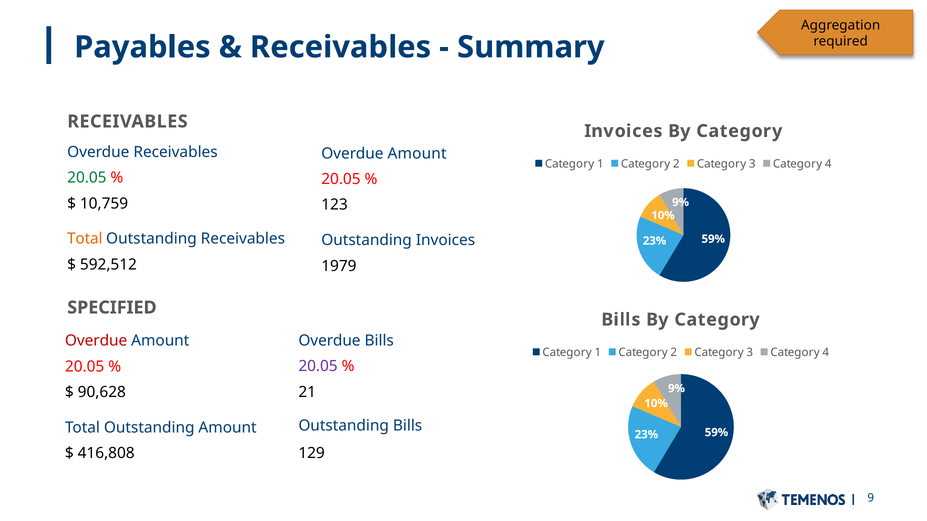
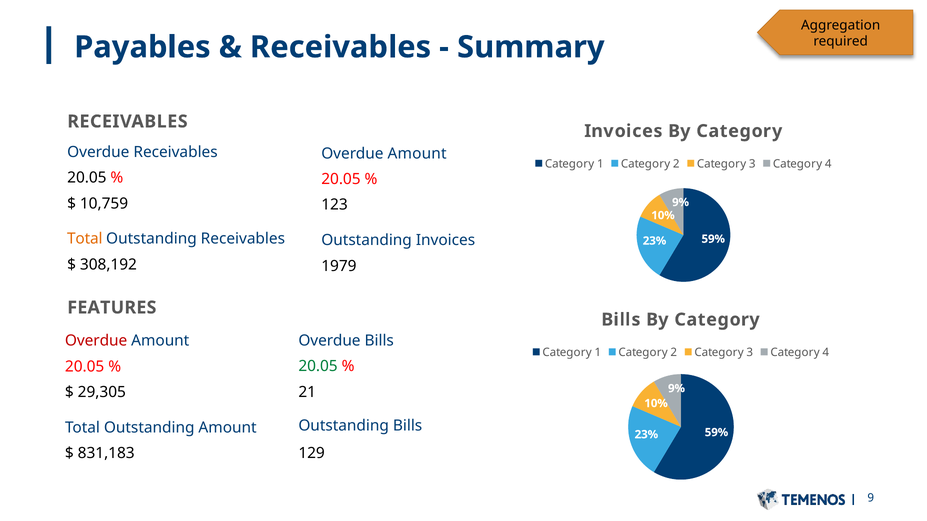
20.05 at (87, 178) colour: green -> black
592,512: 592,512 -> 308,192
SPECIFIED: SPECIFIED -> FEATURES
20.05 at (318, 367) colour: purple -> green
90,628: 90,628 -> 29,305
416,808: 416,808 -> 831,183
